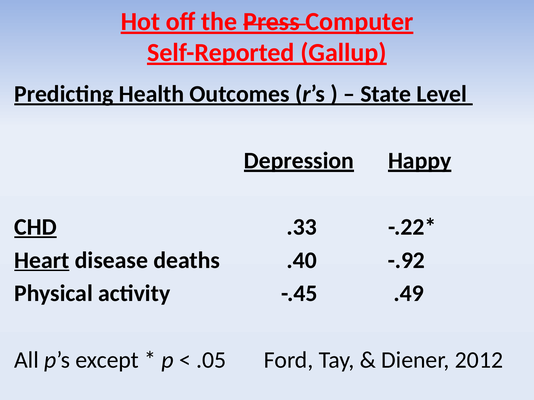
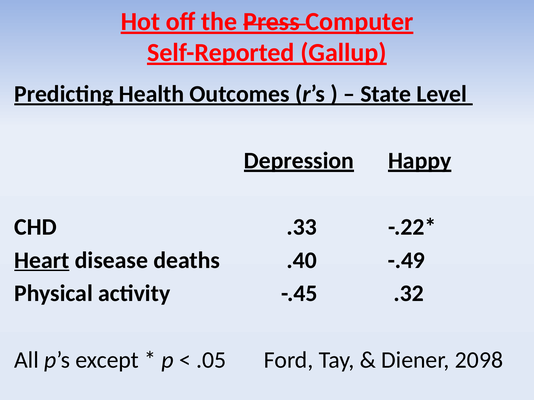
CHD underline: present -> none
-.92: -.92 -> -.49
.49: .49 -> .32
2012: 2012 -> 2098
